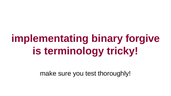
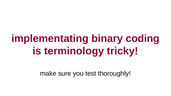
forgive: forgive -> coding
